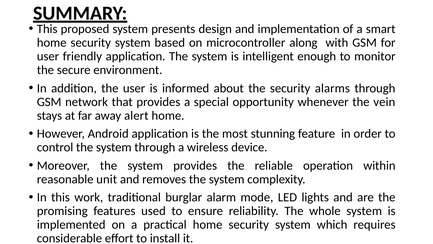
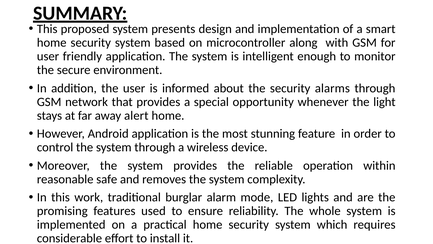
vein: vein -> light
unit: unit -> safe
